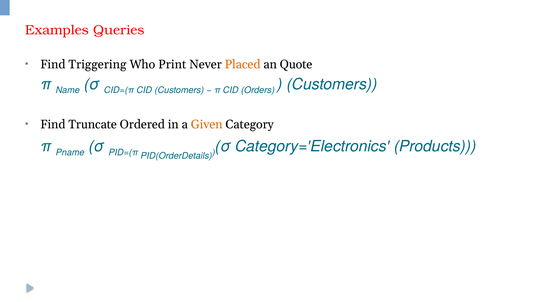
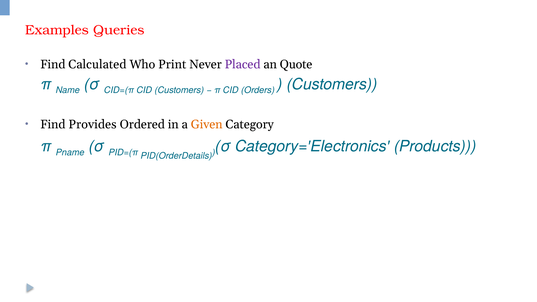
Triggering: Triggering -> Calculated
Placed colour: orange -> purple
Truncate: Truncate -> Provides
